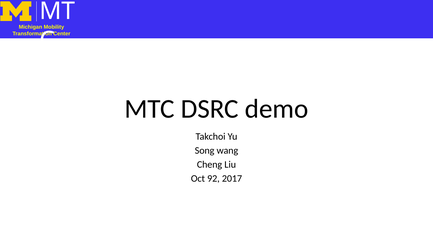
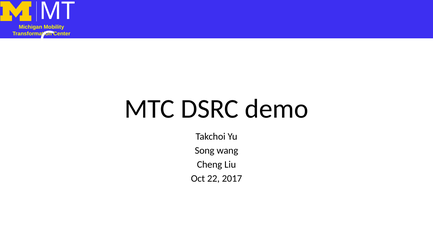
92: 92 -> 22
